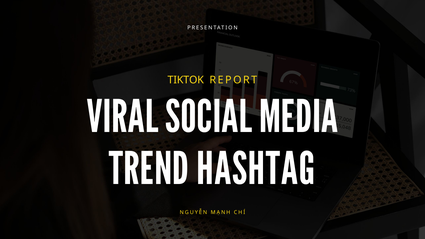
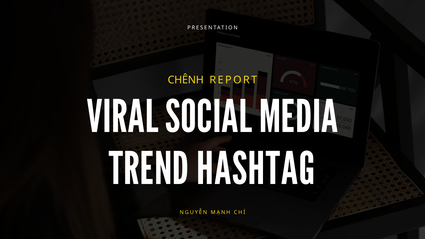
TIKTOK: TIKTOK -> CHÊNH
